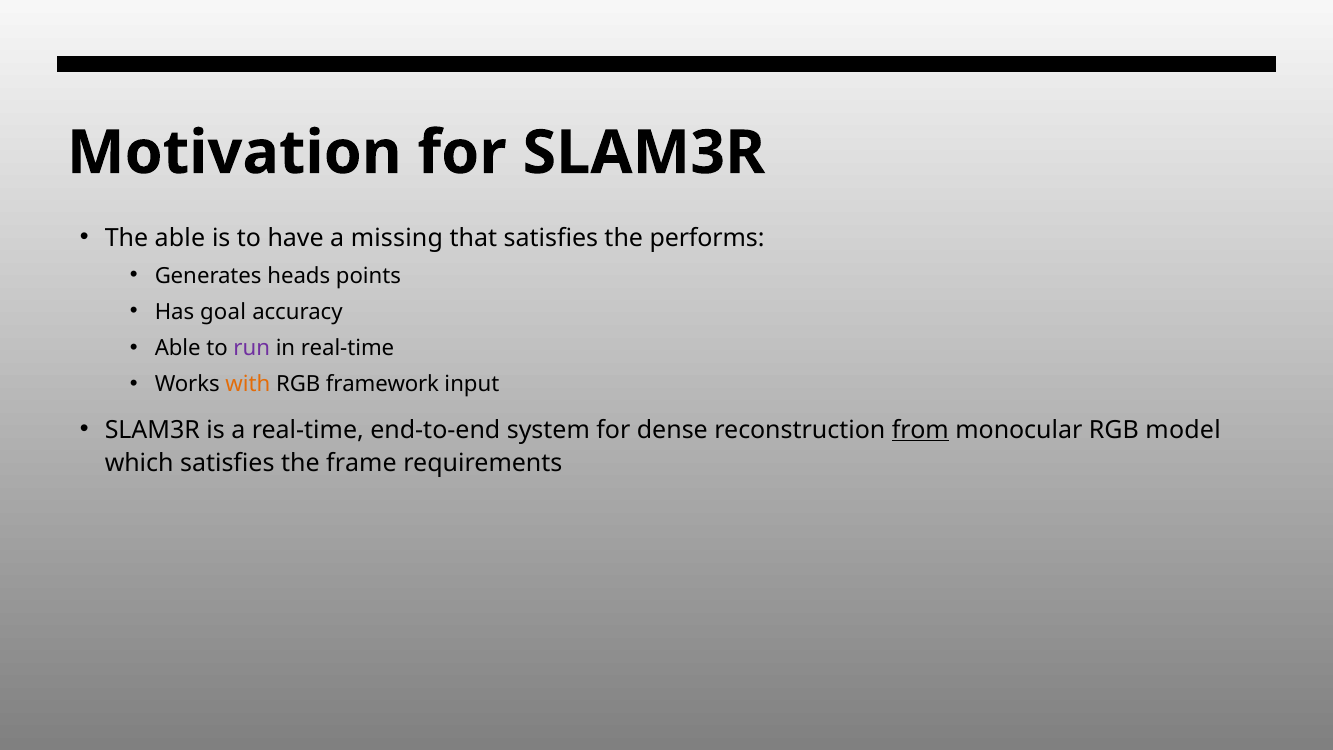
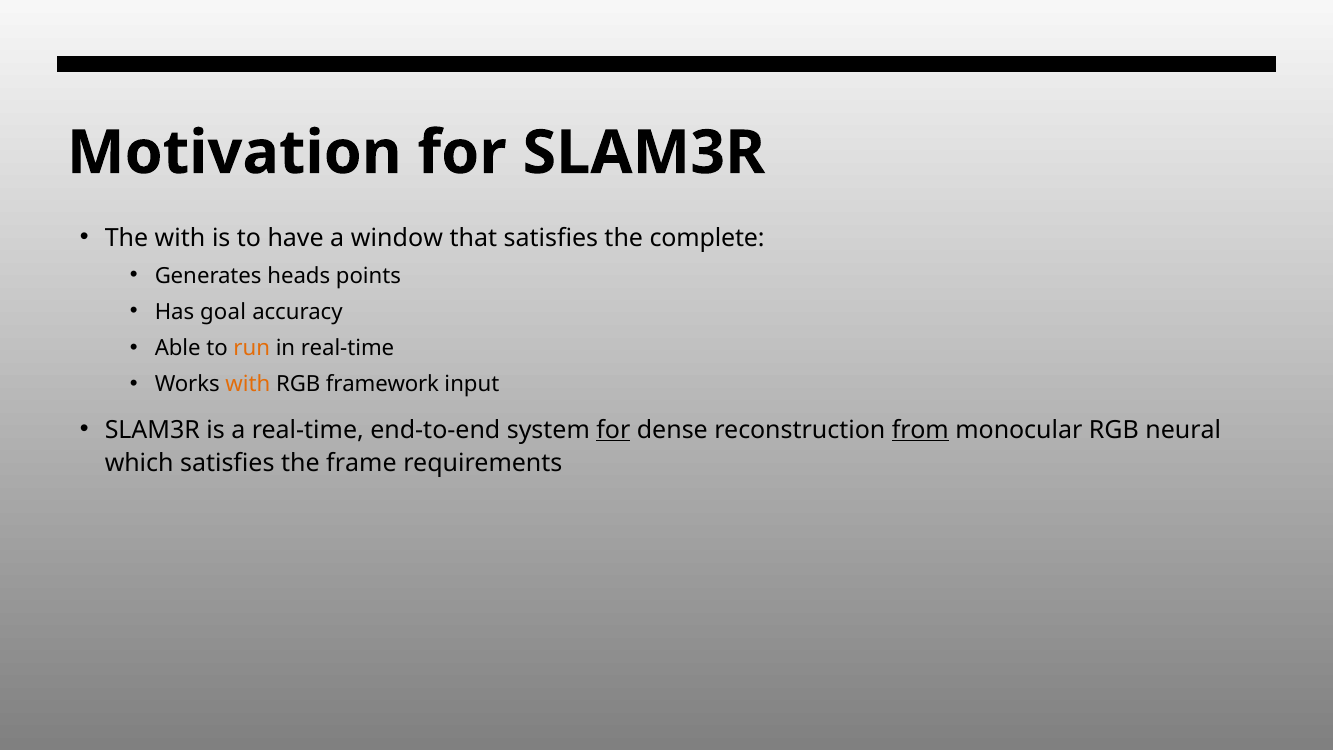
The able: able -> with
missing: missing -> window
performs: performs -> complete
run colour: purple -> orange
for at (613, 430) underline: none -> present
model: model -> neural
